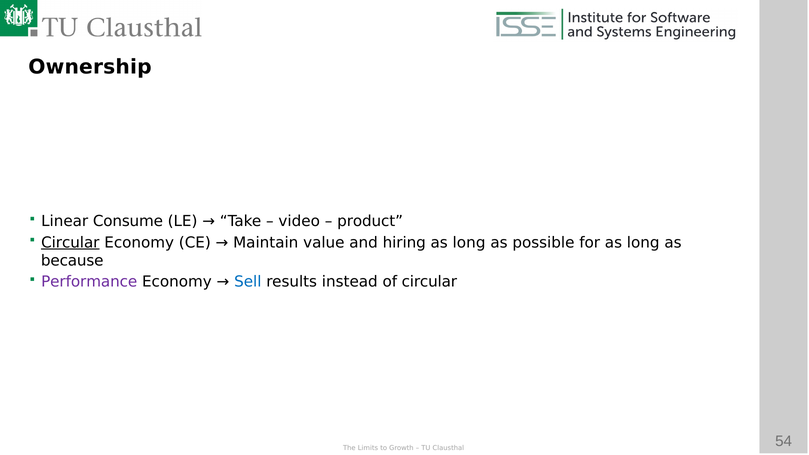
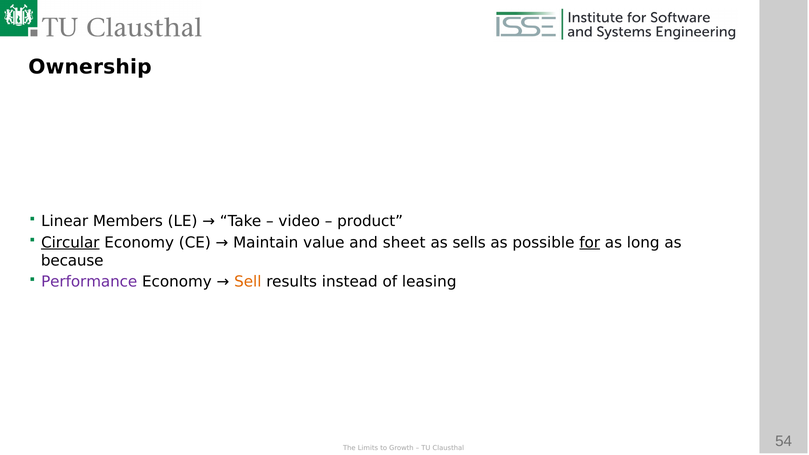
Consume: Consume -> Members
hiring: hiring -> sheet
long at (469, 243): long -> sells
for underline: none -> present
Sell colour: blue -> orange
of circular: circular -> leasing
